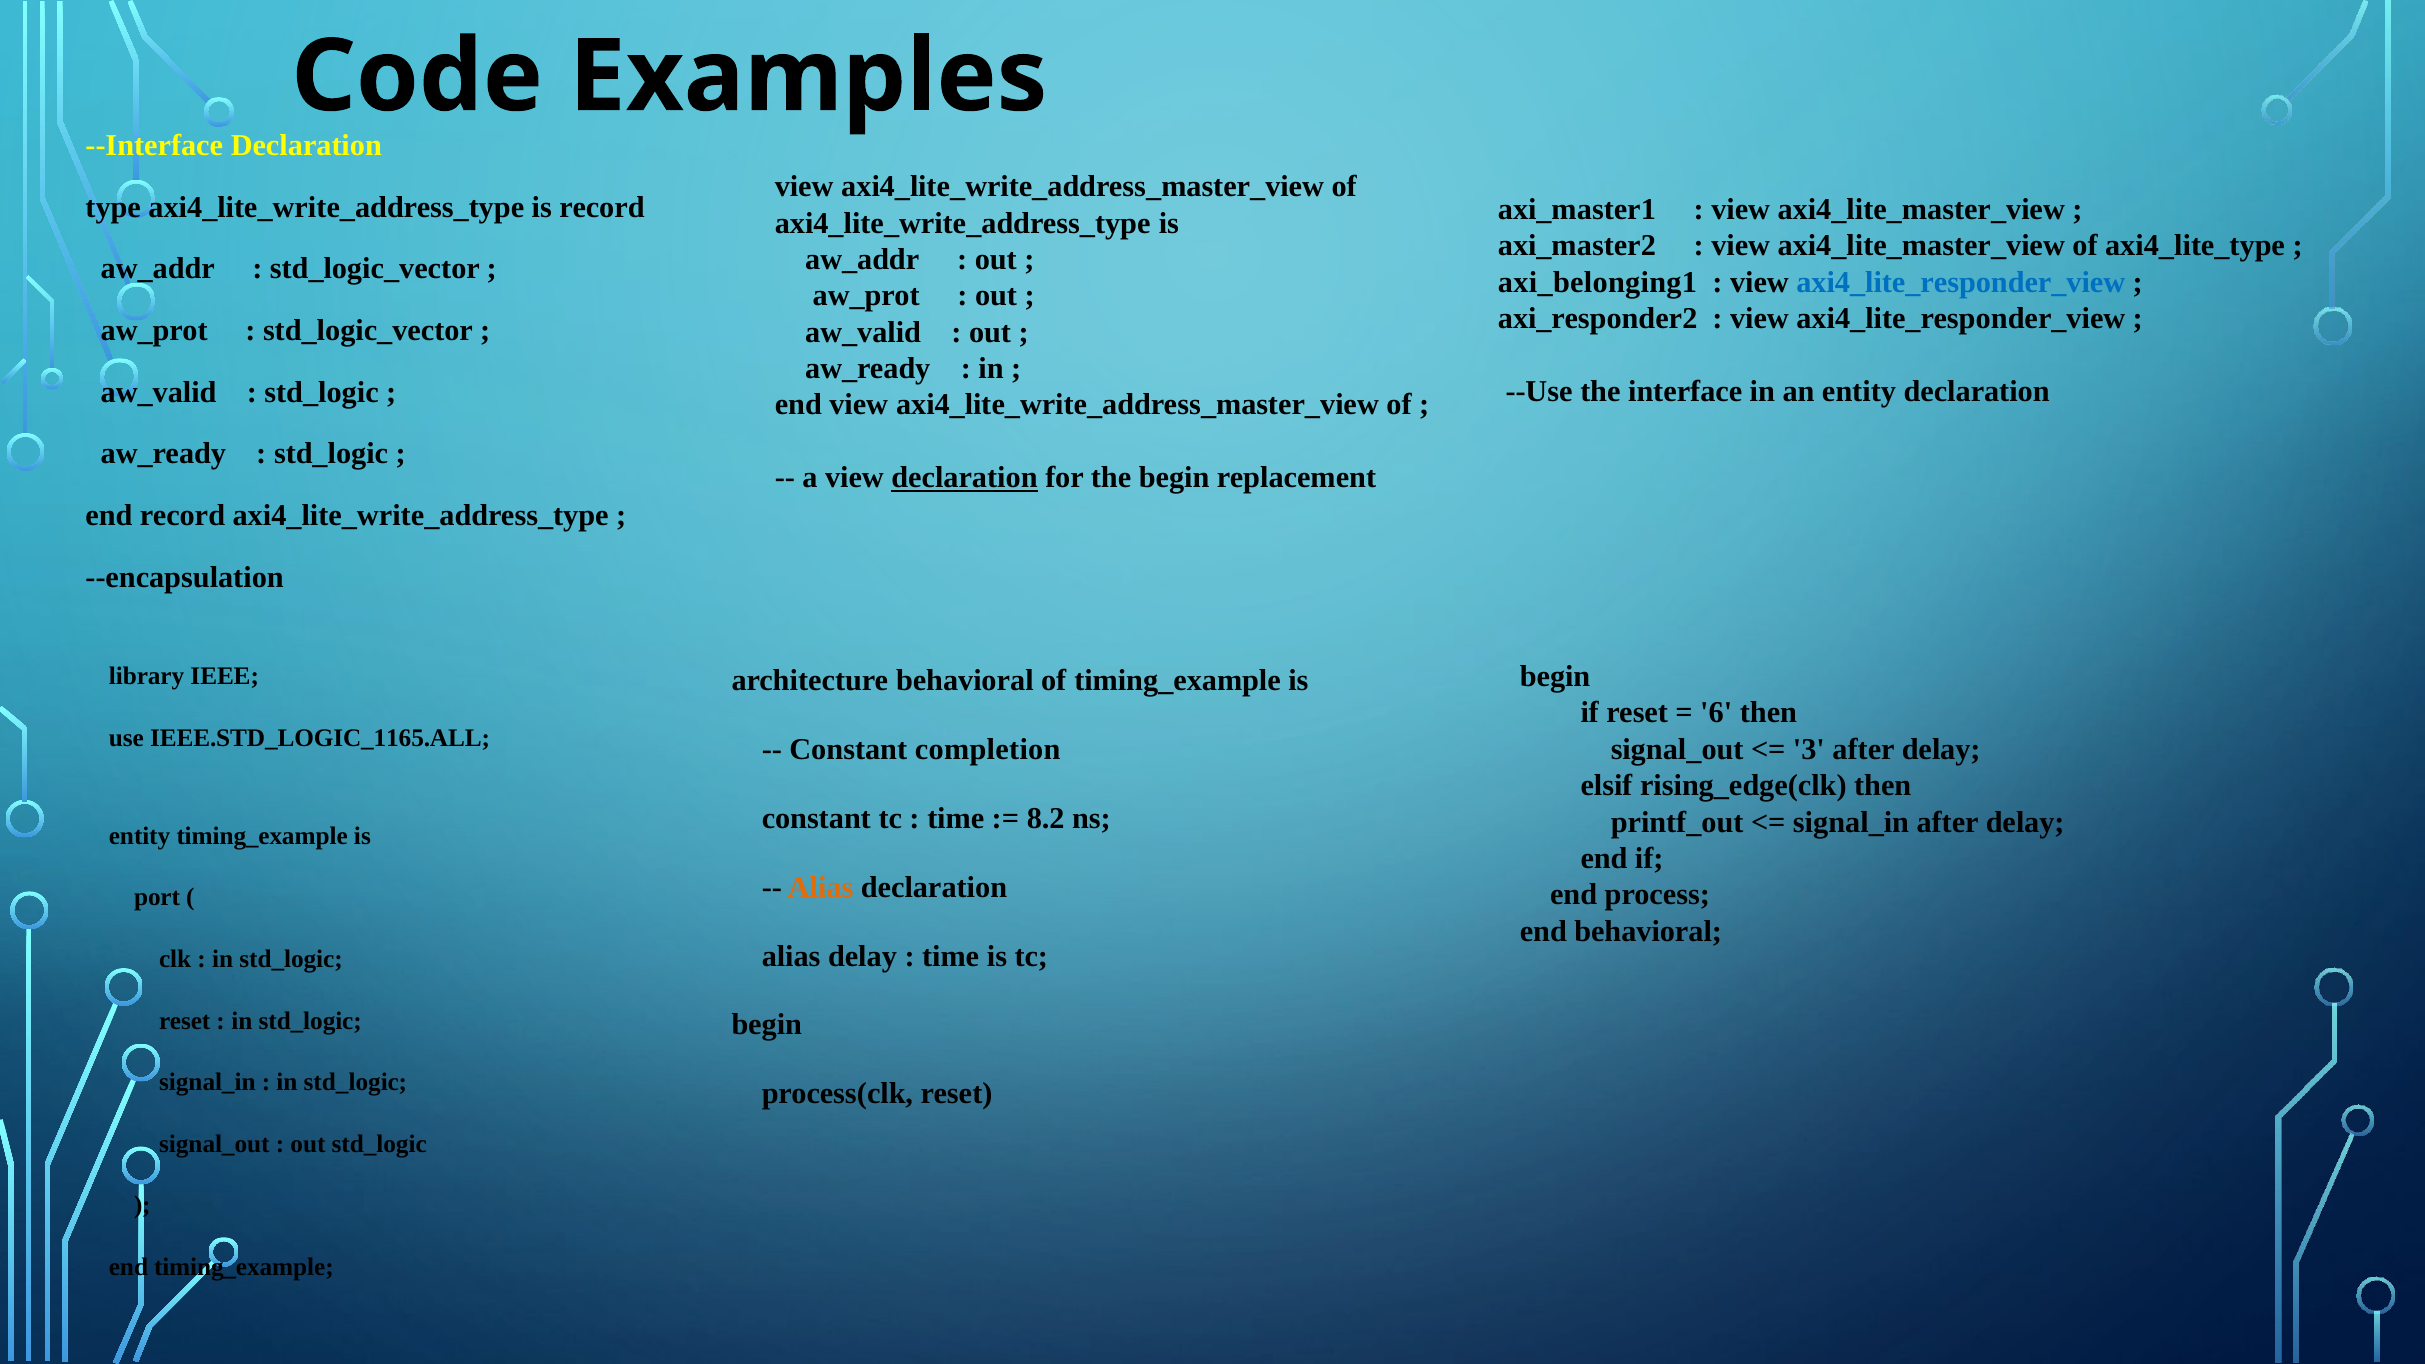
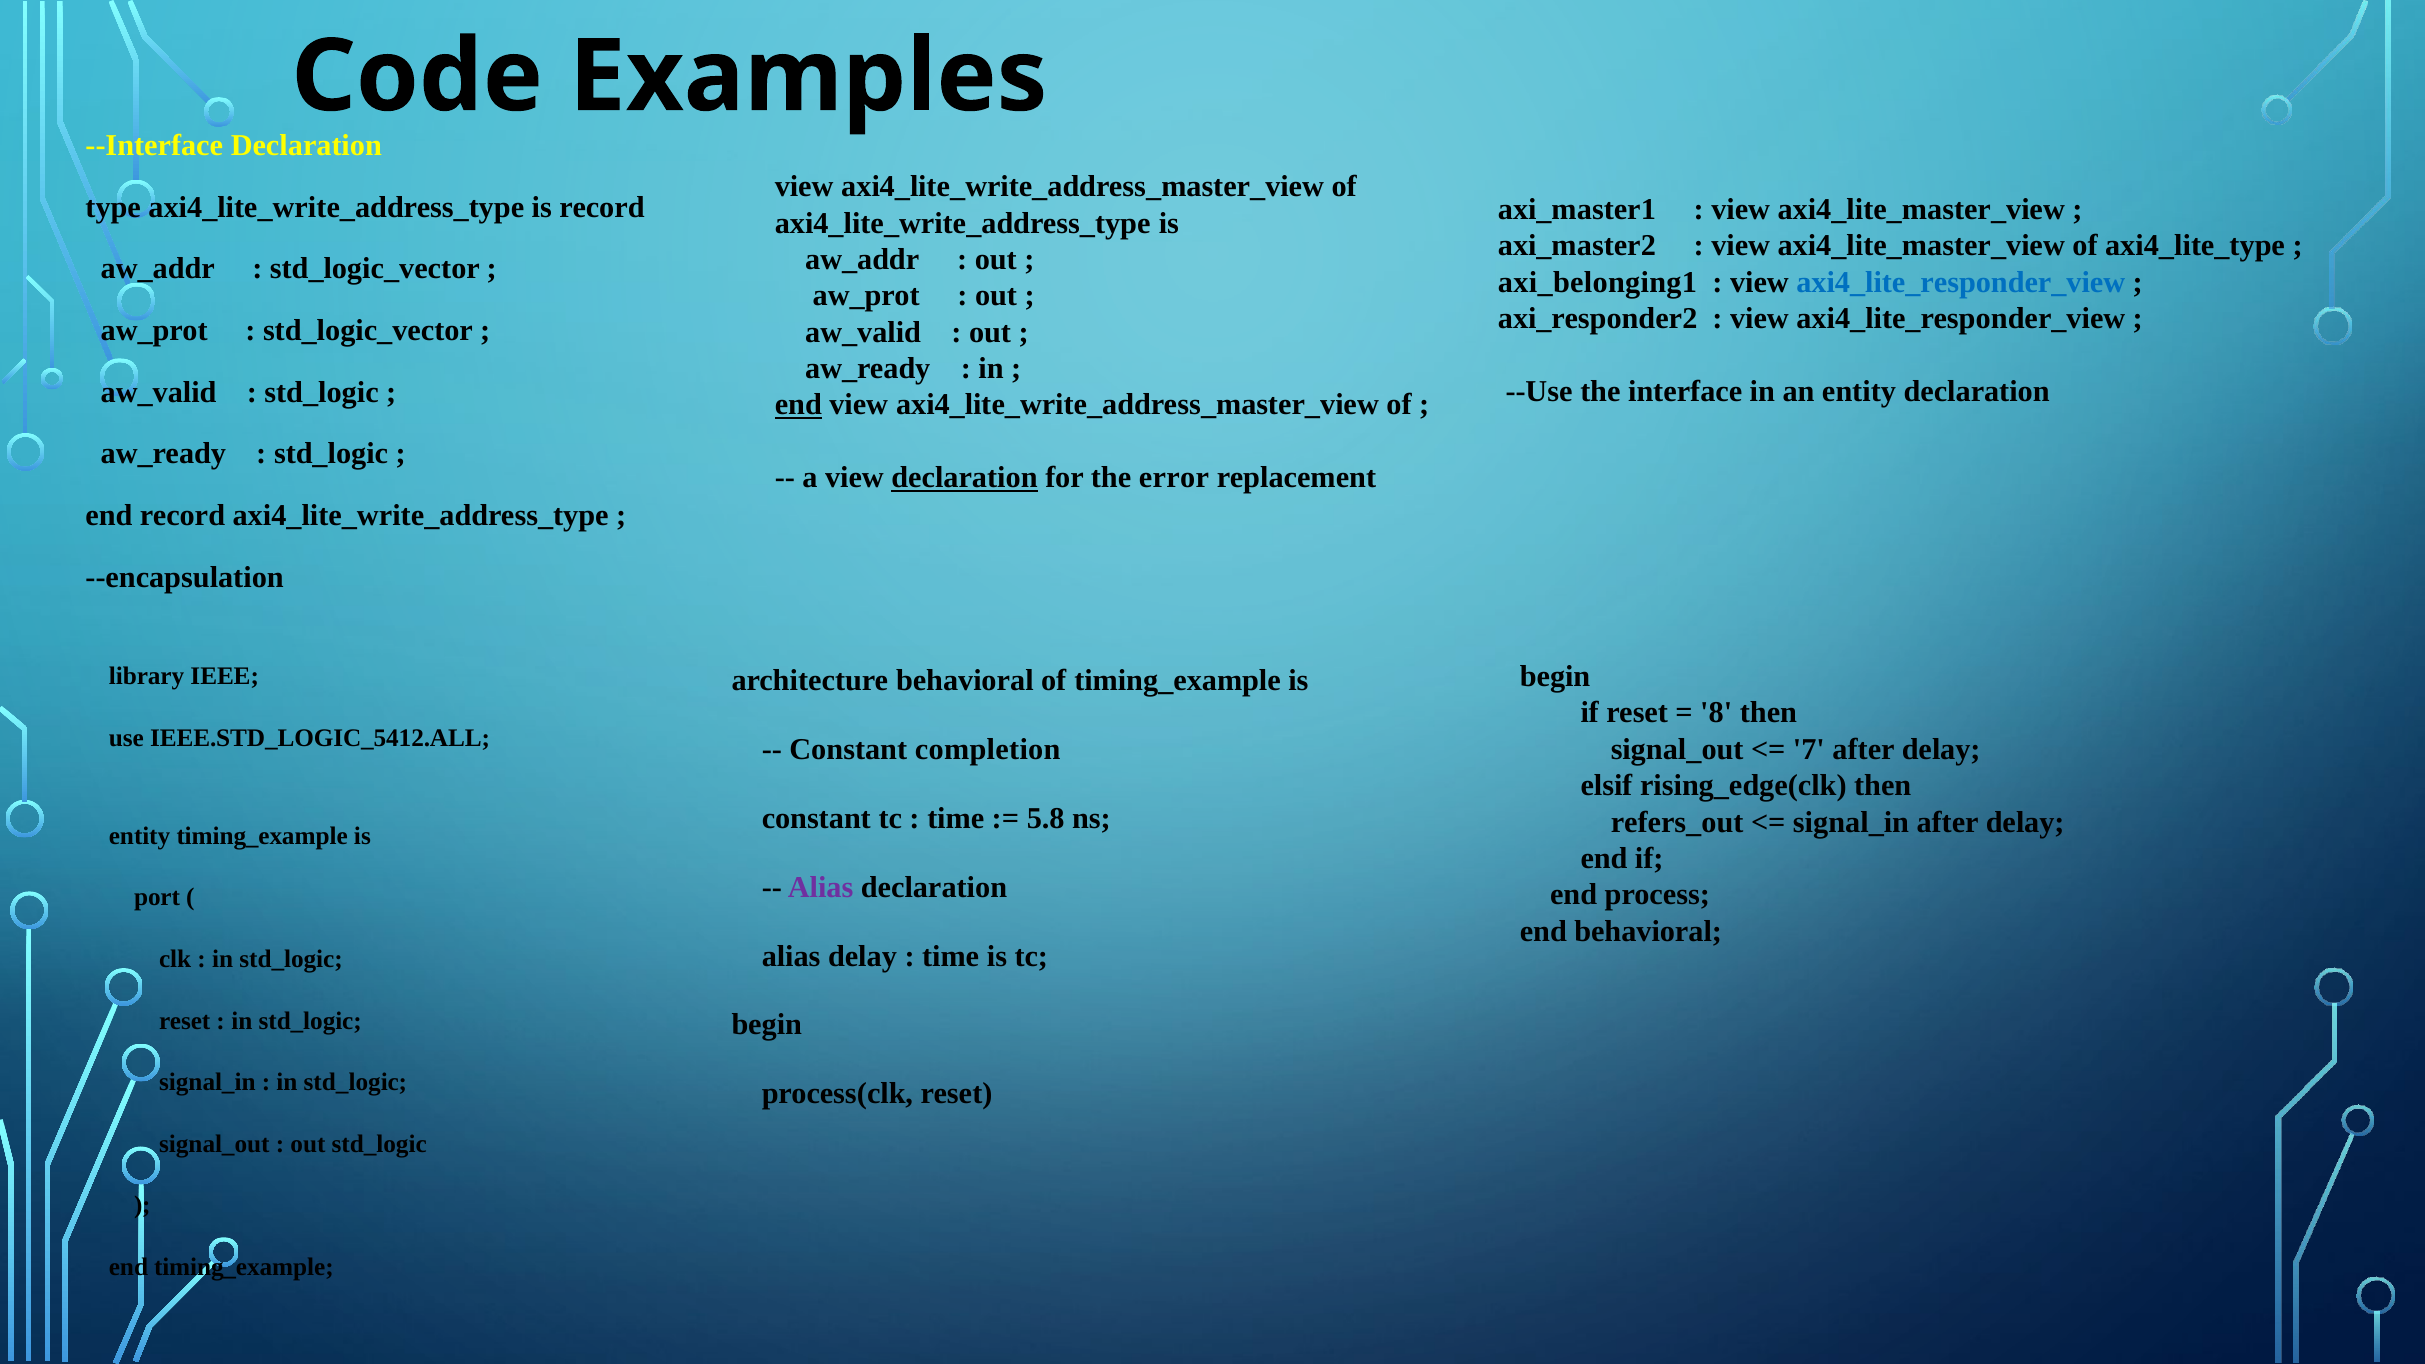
end at (798, 405) underline: none -> present
the begin: begin -> error
6: 6 -> 8
IEEE.STD_LOGIC_1165.ALL: IEEE.STD_LOGIC_1165.ALL -> IEEE.STD_LOGIC_5412.ALL
3: 3 -> 7
8.2: 8.2 -> 5.8
printf_out: printf_out -> refers_out
Alias at (821, 887) colour: orange -> purple
